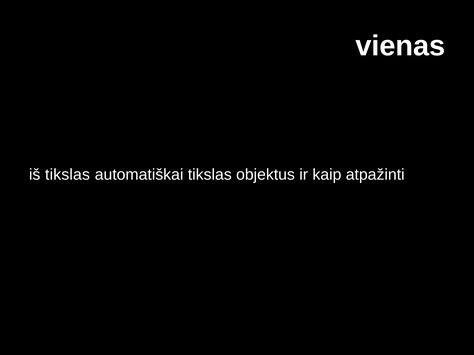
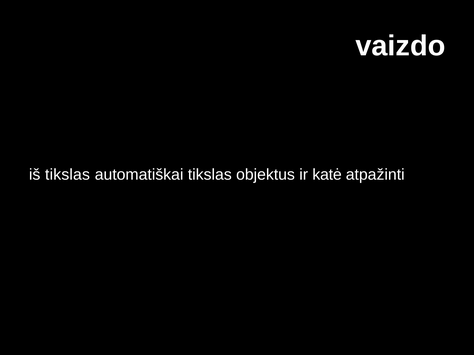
vienas: vienas -> vaizdo
kaip: kaip -> katė
